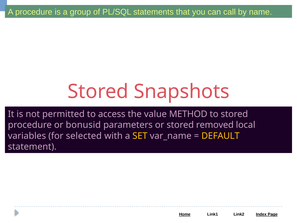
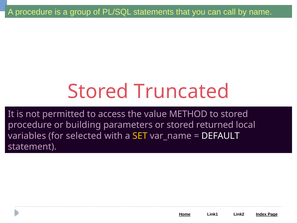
Snapshots: Snapshots -> Truncated
bonusid: bonusid -> building
removed: removed -> returned
DEFAULT colour: yellow -> white
